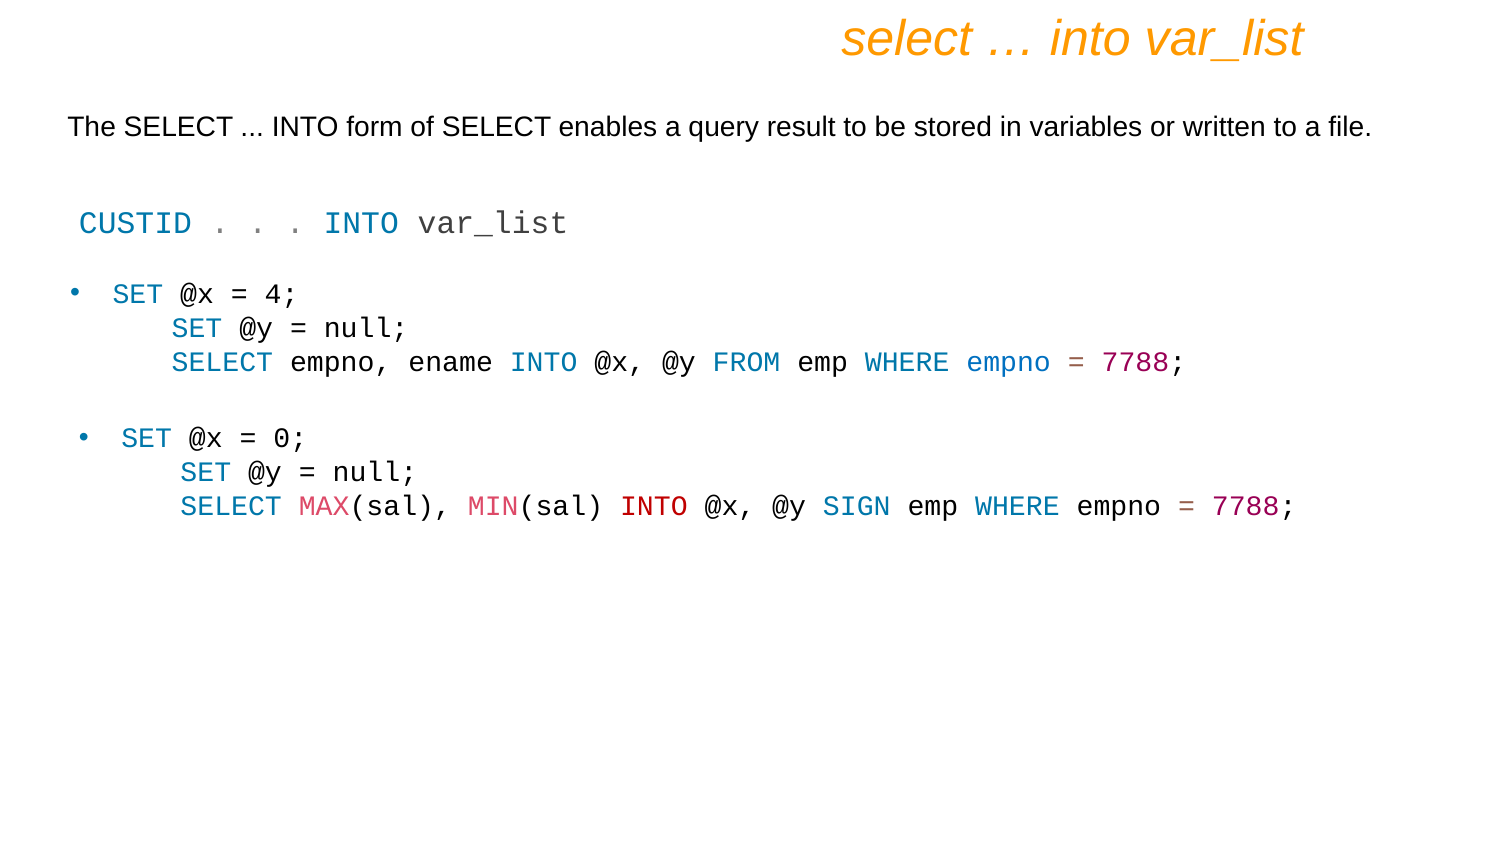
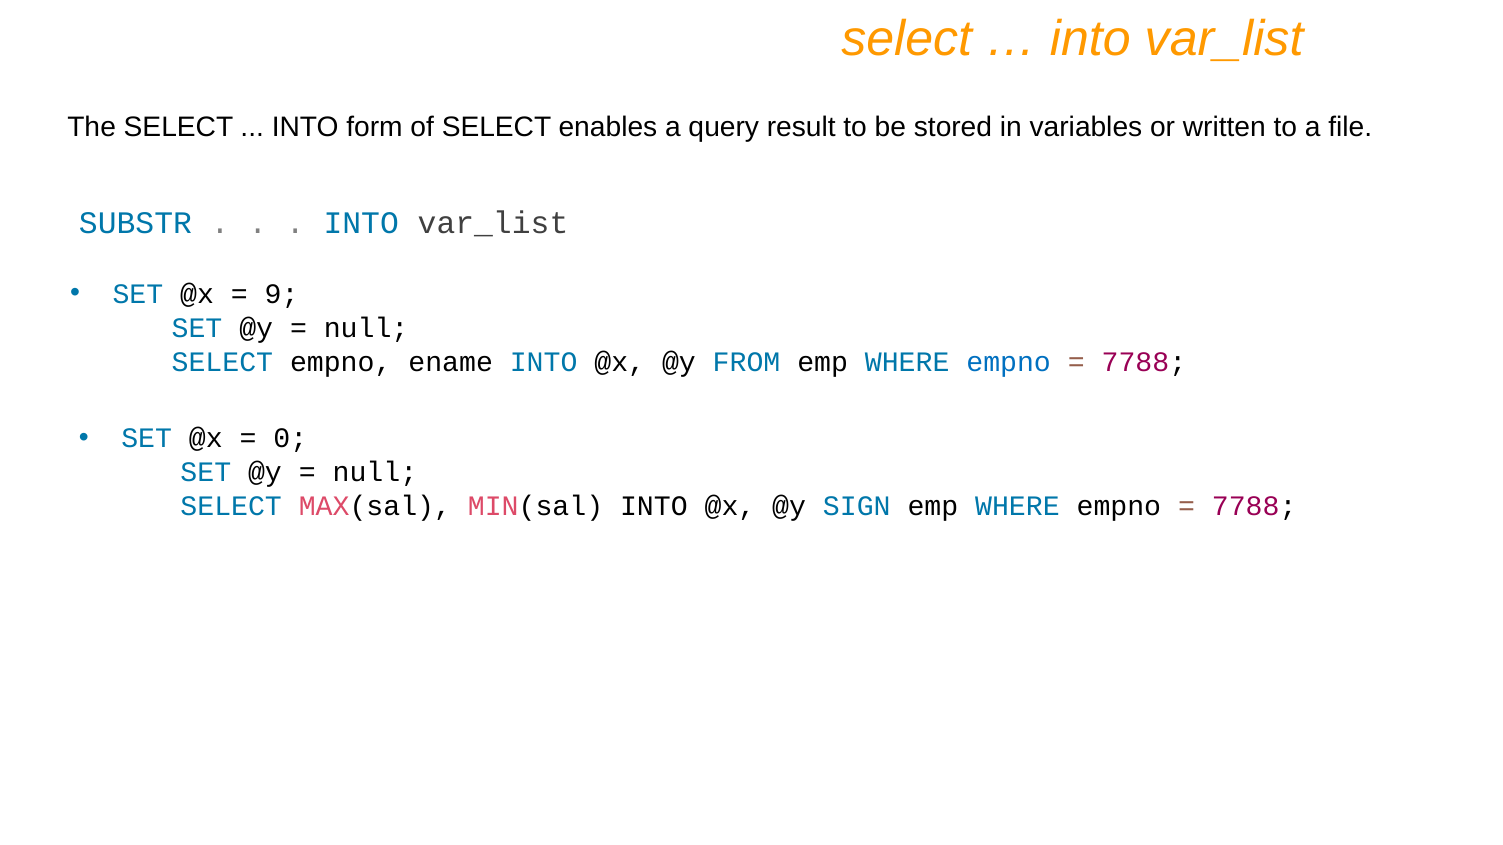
CUSTID: CUSTID -> SUBSTR
4: 4 -> 9
INTO at (654, 506) colour: red -> black
